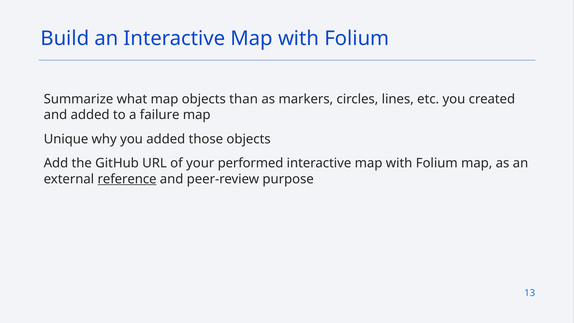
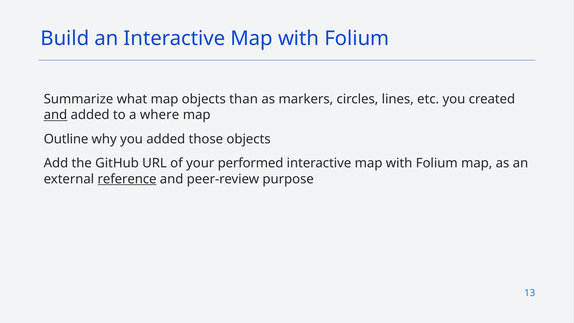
and at (55, 115) underline: none -> present
failure: failure -> where
Unique: Unique -> Outline
